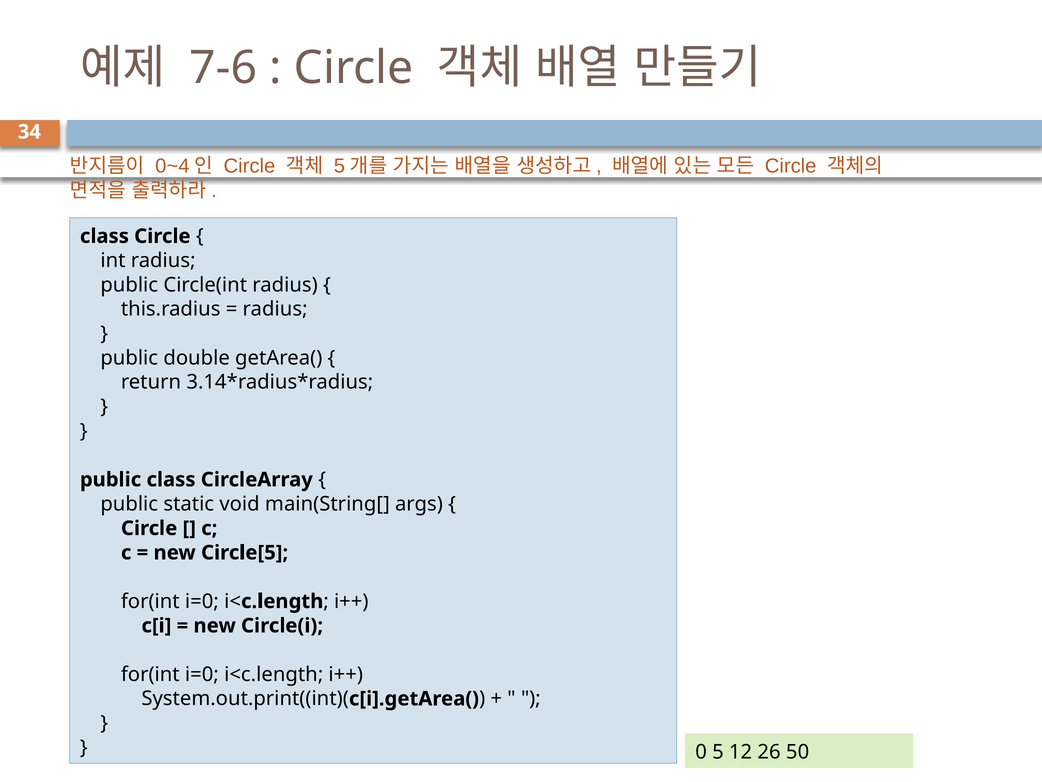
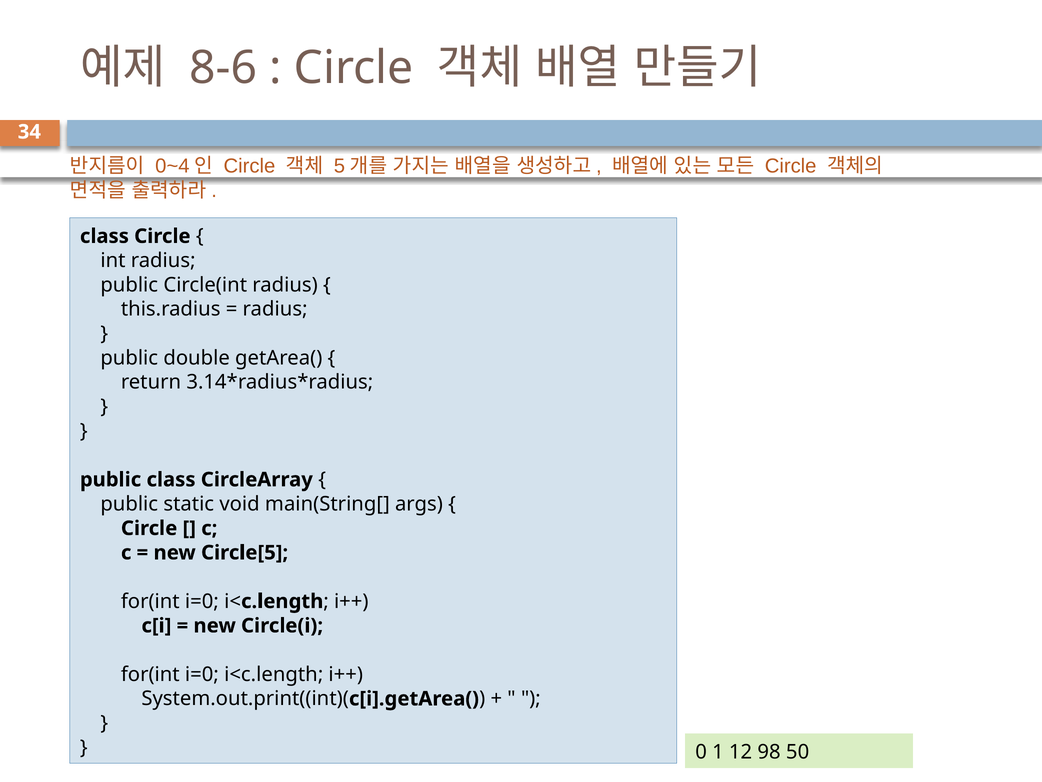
7-6: 7-6 -> 8-6
5: 5 -> 1
26: 26 -> 98
